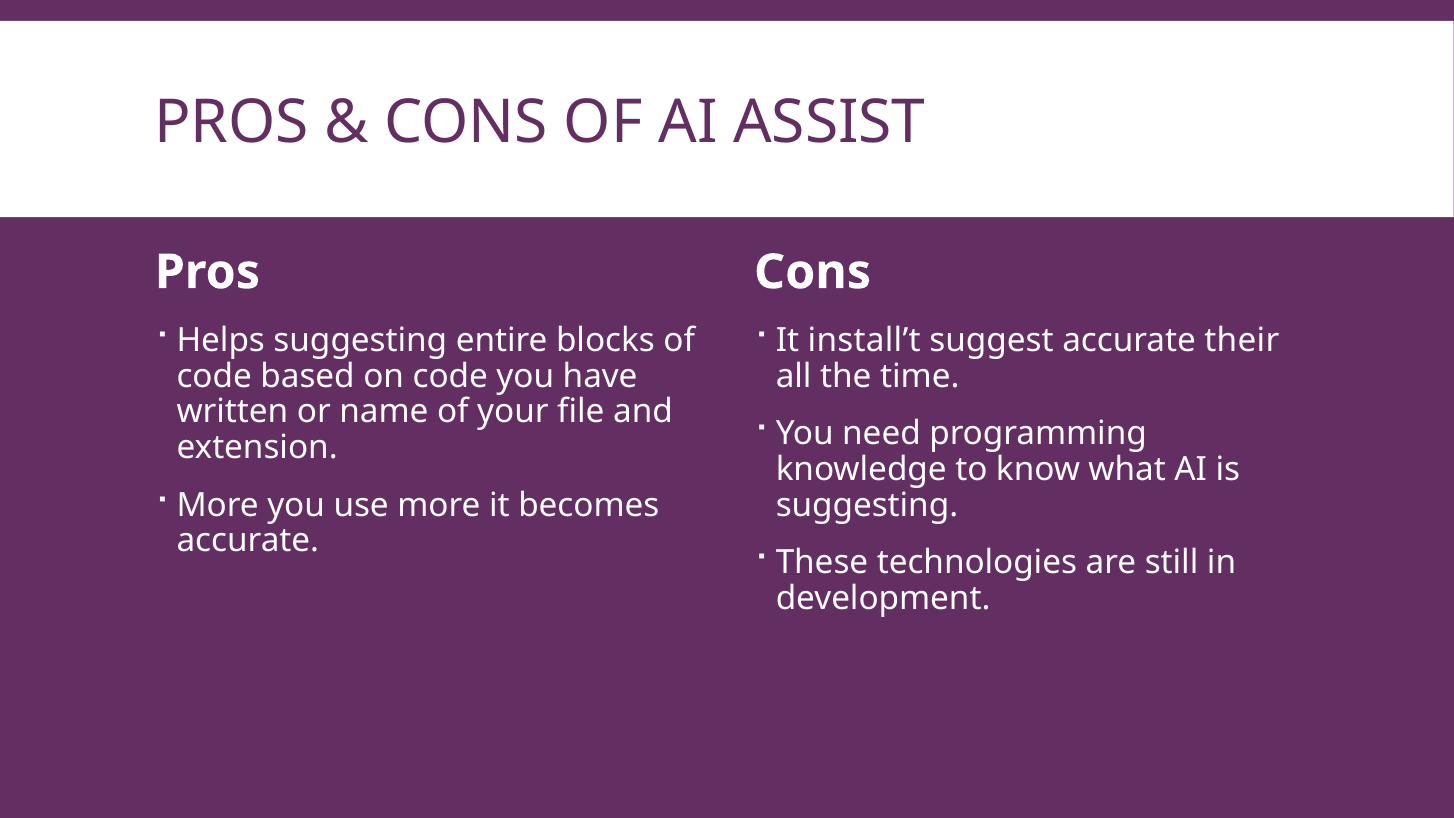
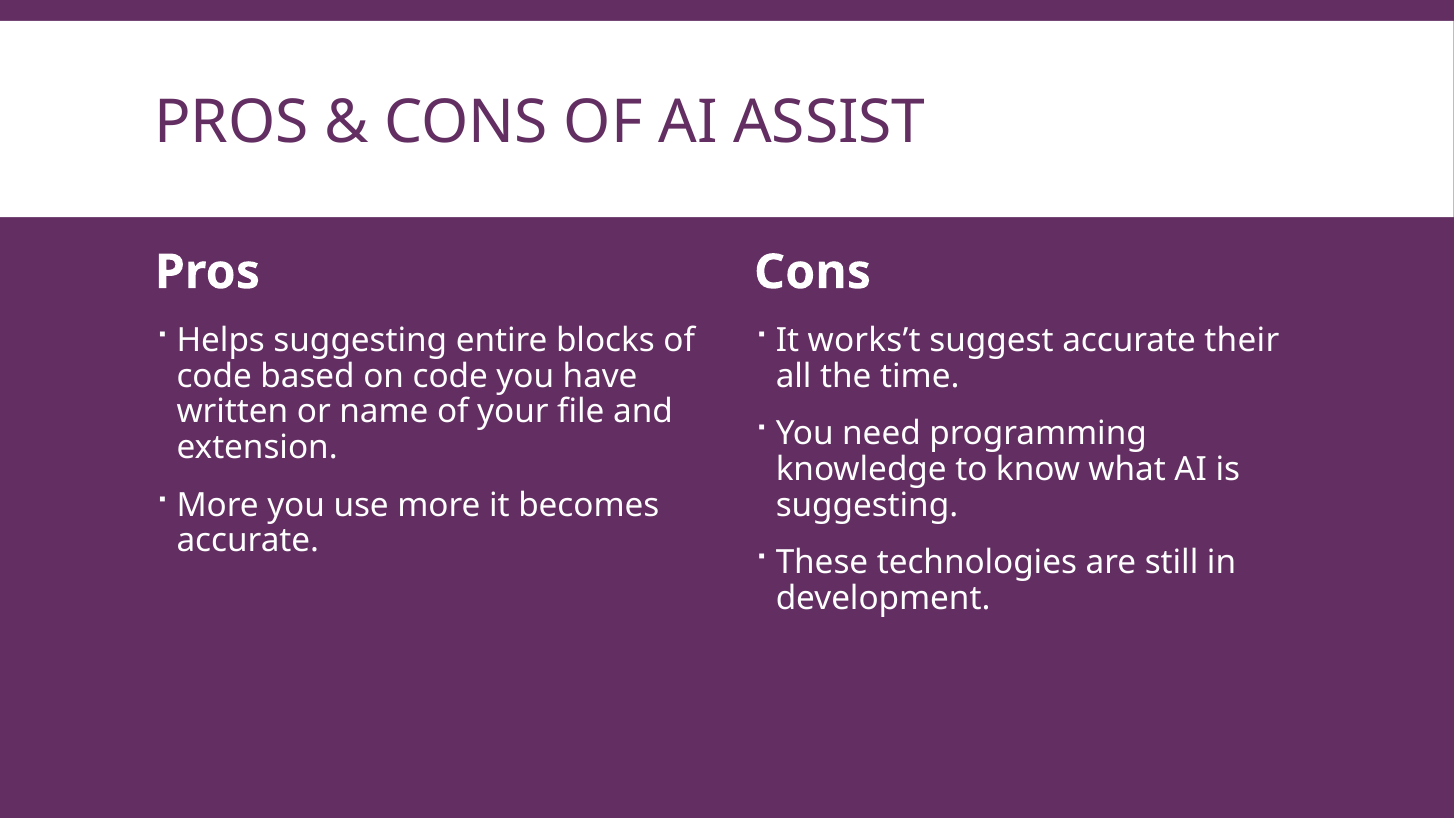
install’t: install’t -> works’t
